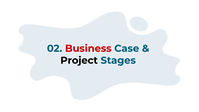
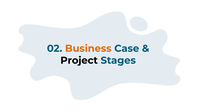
Business colour: red -> orange
